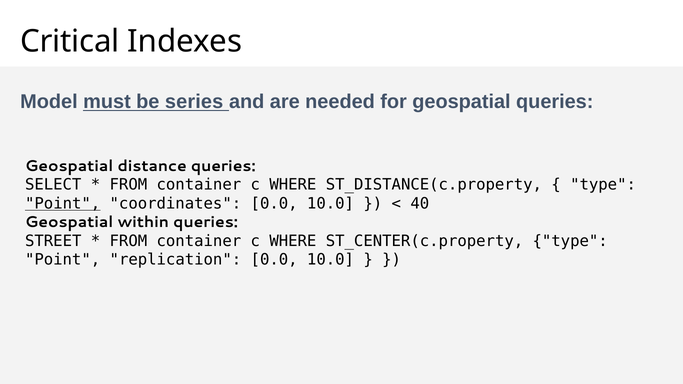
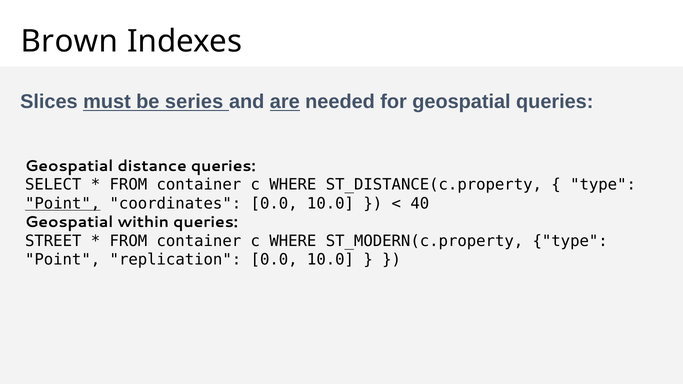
Critical: Critical -> Brown
Model: Model -> Slices
are underline: none -> present
ST_CENTER(c.property: ST_CENTER(c.property -> ST_MODERN(c.property
